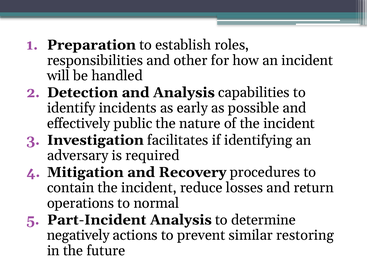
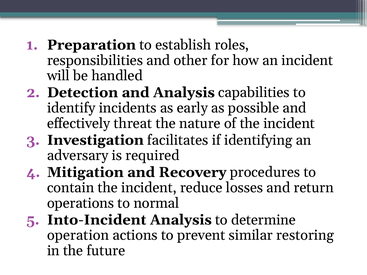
public: public -> threat
Part-Incident: Part-Incident -> Into-Incident
negatively: negatively -> operation
